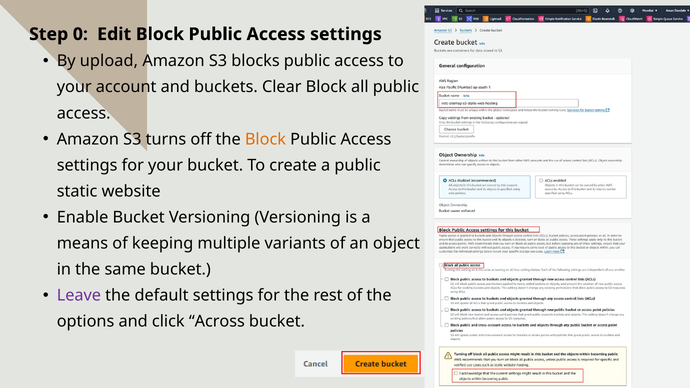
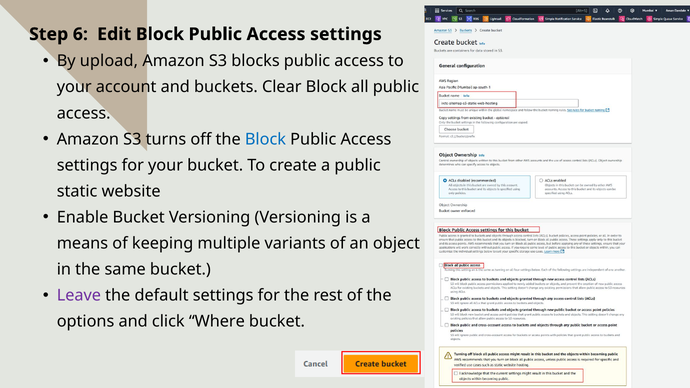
0: 0 -> 6
Block at (265, 139) colour: orange -> blue
Across: Across -> Where
